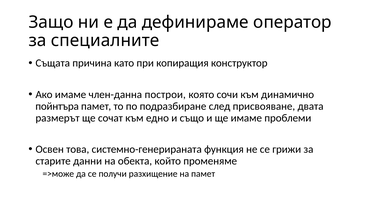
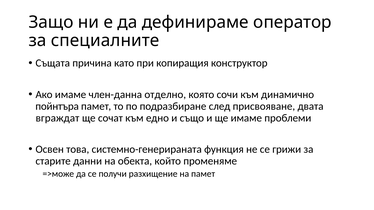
построи: построи -> отделно
размерът: размерът -> вграждат
